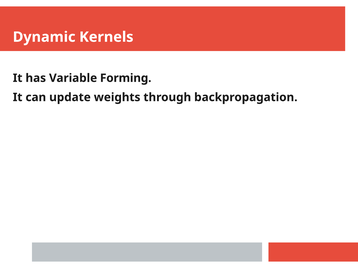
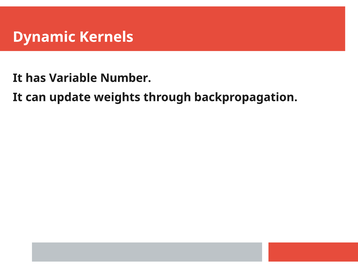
Forming: Forming -> Number
